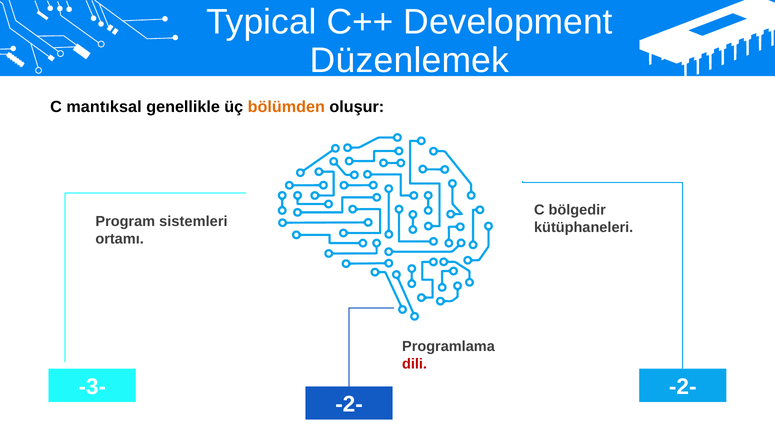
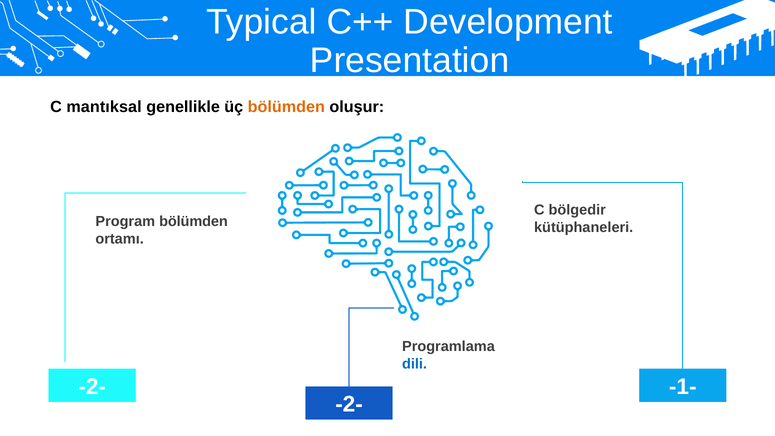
Düzenlemek: Düzenlemek -> Presentation
Program sistemleri: sistemleri -> bölümden
dili colour: red -> blue
-3- at (92, 387): -3- -> -2-
-2- at (683, 387): -2- -> -1-
